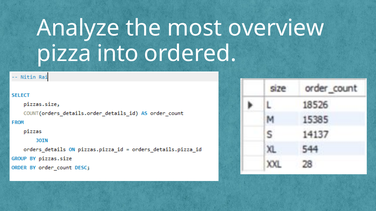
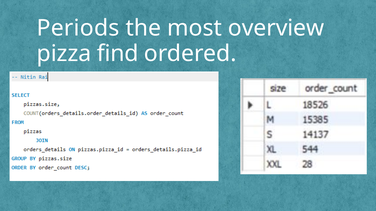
Analyze: Analyze -> Periods
into: into -> find
